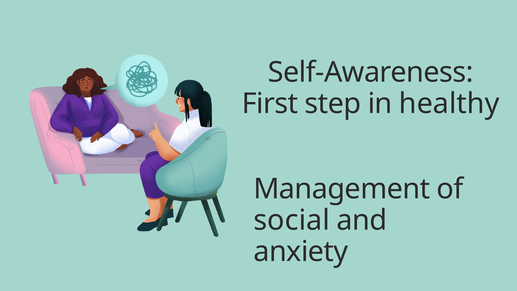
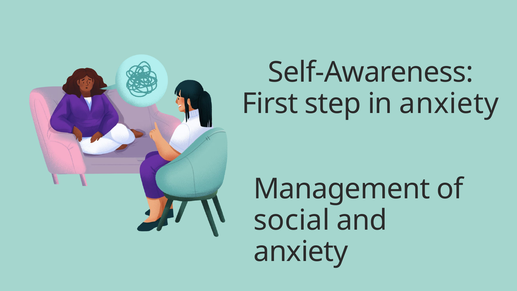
in healthy: healthy -> anxiety
